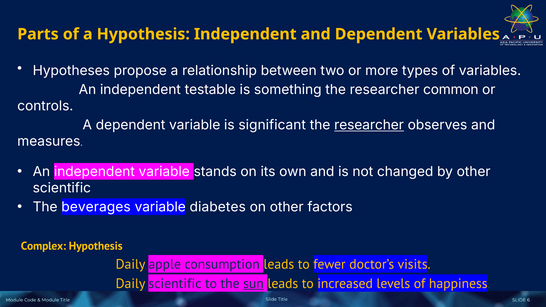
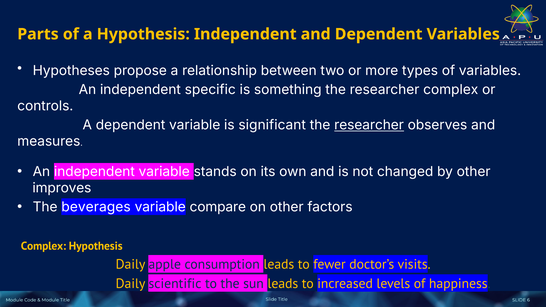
testable: testable -> specific
researcher common: common -> complex
scientific at (62, 188): scientific -> improves
diabetes: diabetes -> compare
sun underline: present -> none
